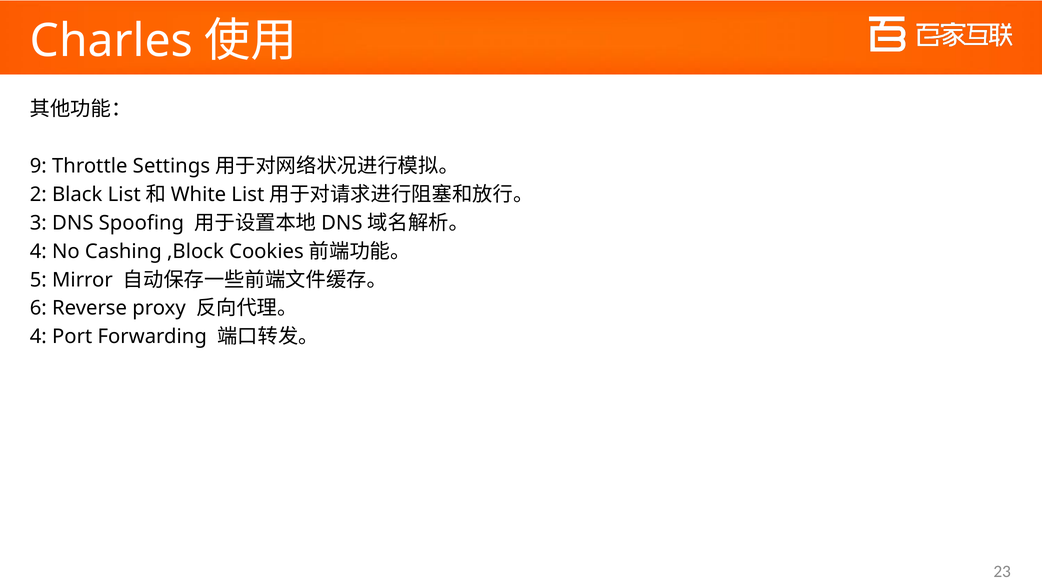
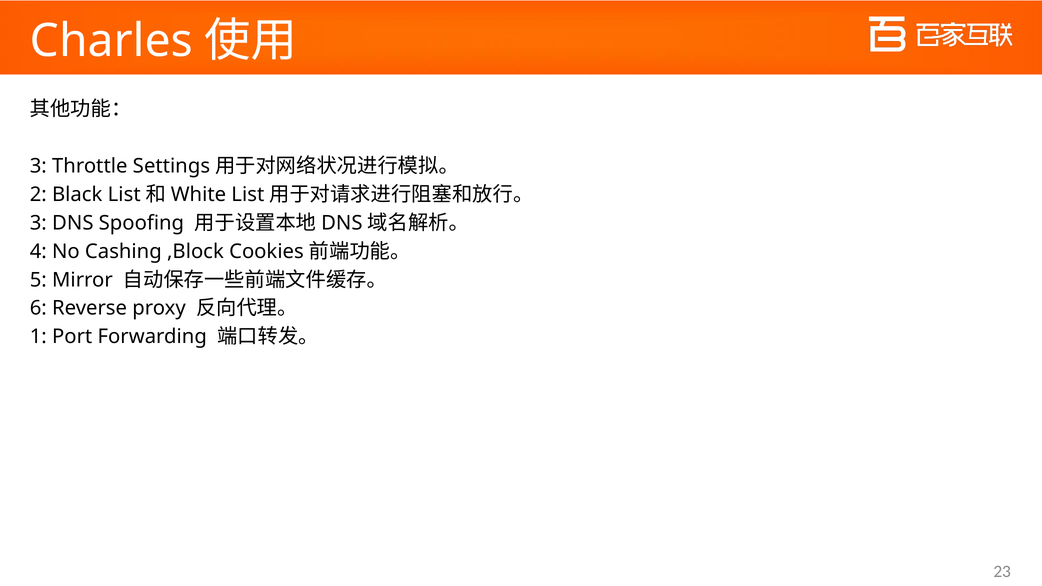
9 at (38, 166): 9 -> 3
4 at (38, 337): 4 -> 1
